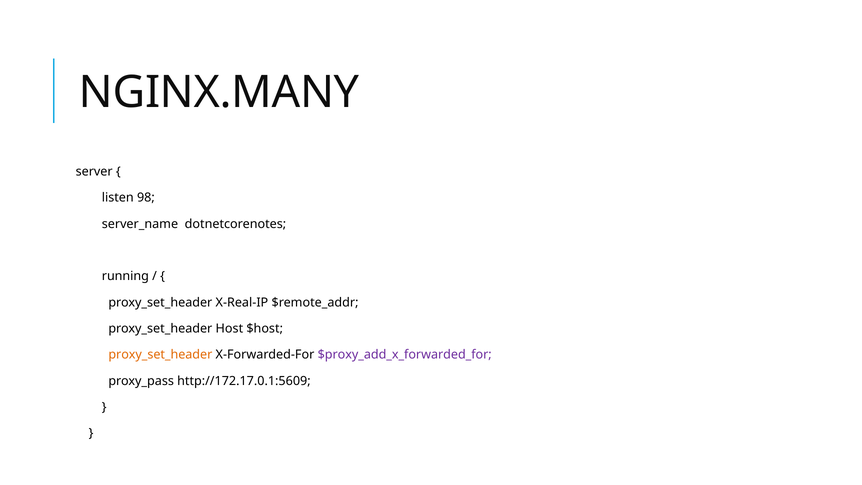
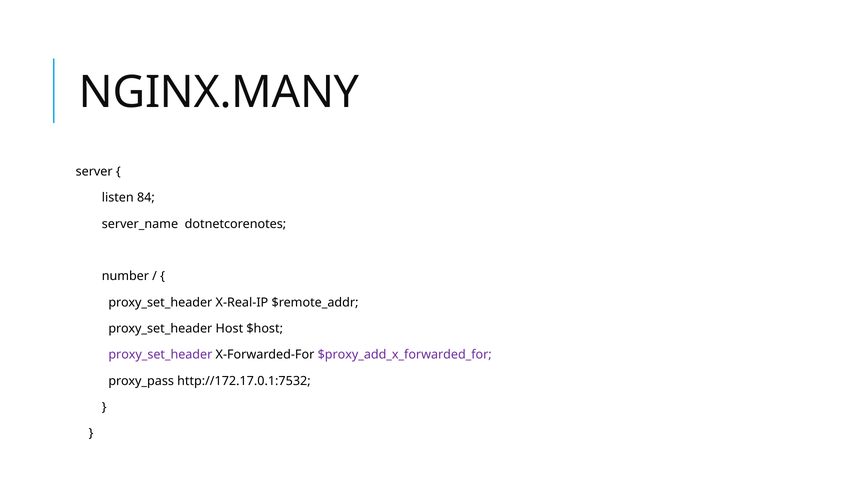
98: 98 -> 84
running: running -> number
proxy_set_header at (160, 355) colour: orange -> purple
http://172.17.0.1:5609: http://172.17.0.1:5609 -> http://172.17.0.1:7532
